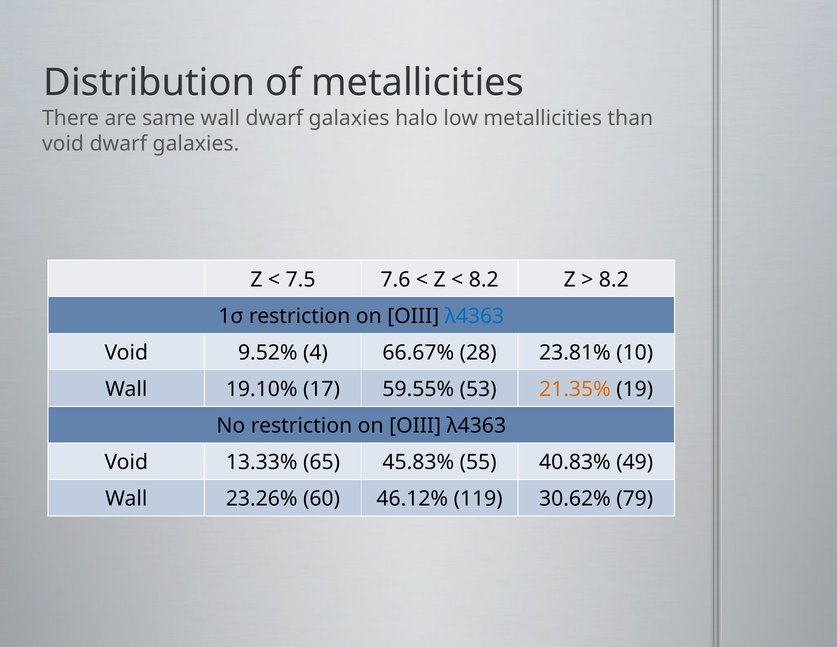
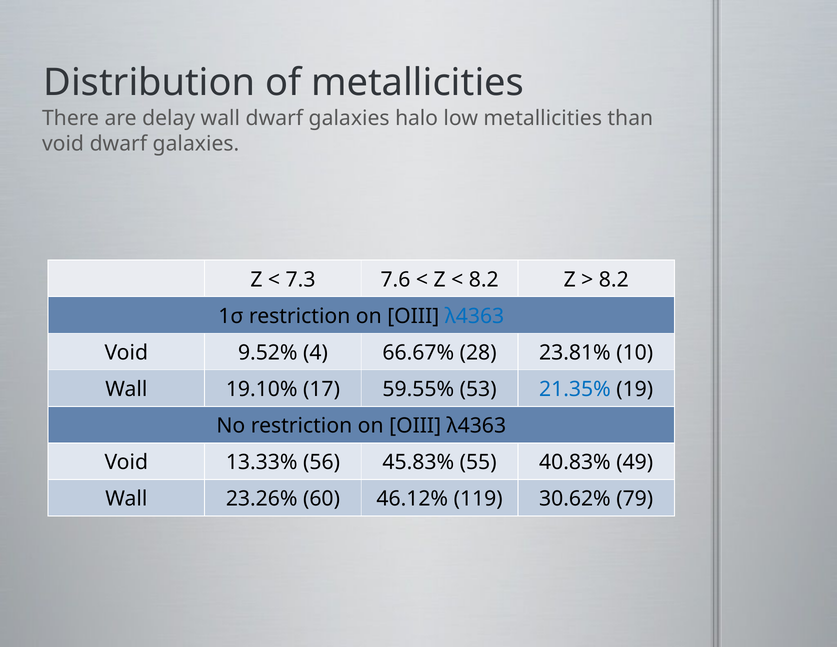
same: same -> delay
7.5: 7.5 -> 7.3
21.35% colour: orange -> blue
65: 65 -> 56
